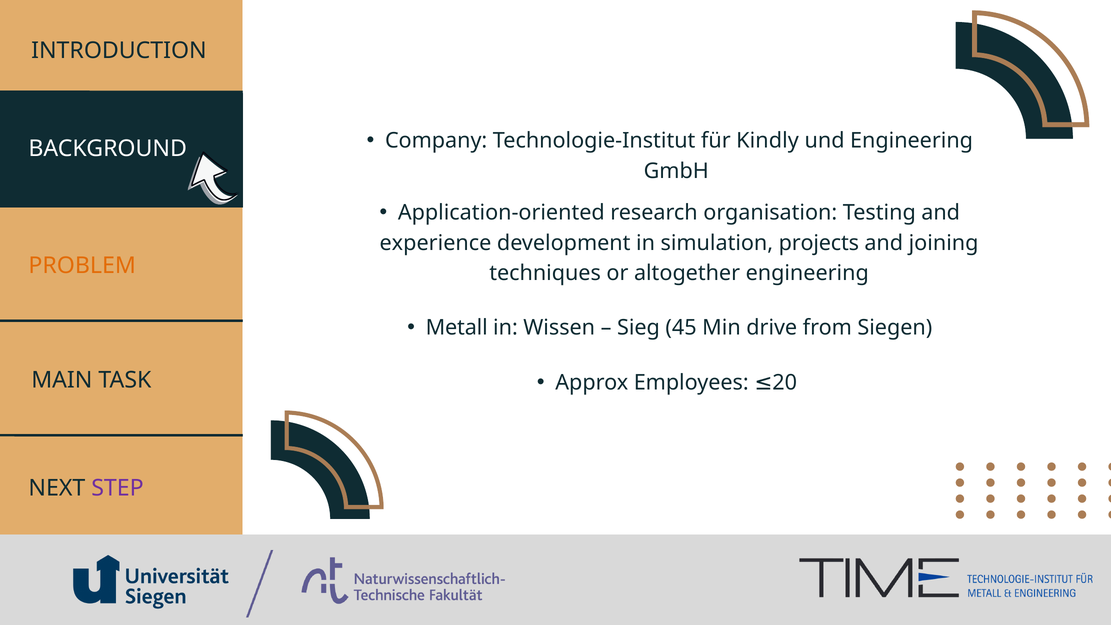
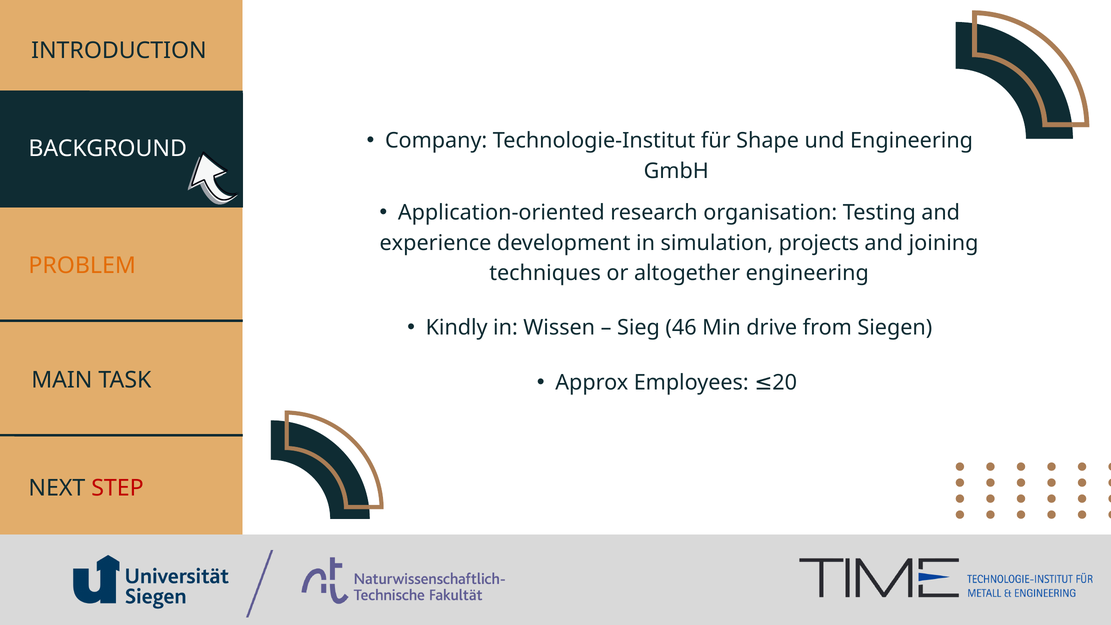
Kindly: Kindly -> Shape
Metall: Metall -> Kindly
45: 45 -> 46
STEP colour: purple -> red
